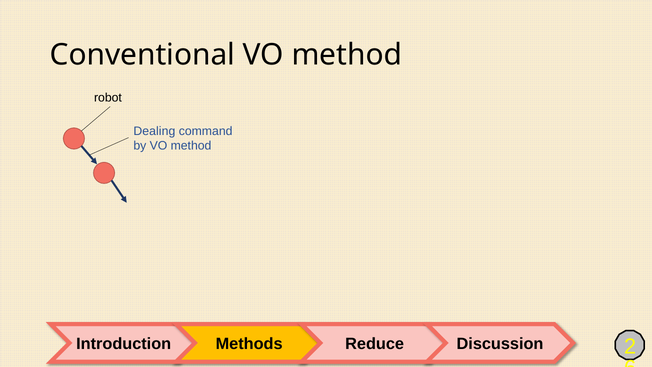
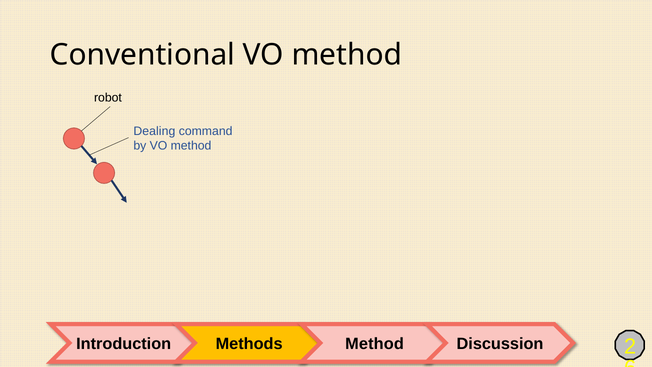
Methods Reduce: Reduce -> Method
